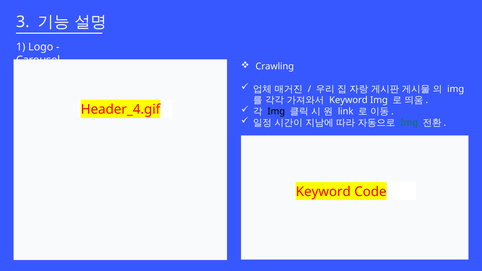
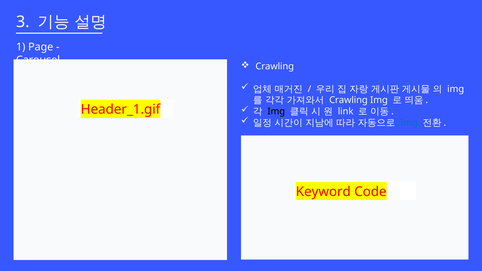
Logo: Logo -> Page
Keyword at (348, 100): Keyword -> Crawling
Header_4.gif: Header_4.gif -> Header_1.gif
Img at (409, 123) colour: green -> blue
